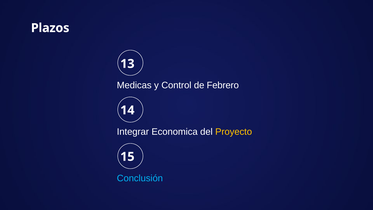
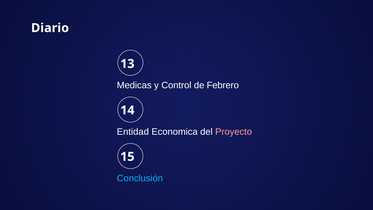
Plazos: Plazos -> Diario
Integrar: Integrar -> Entidad
Proyecto colour: yellow -> pink
